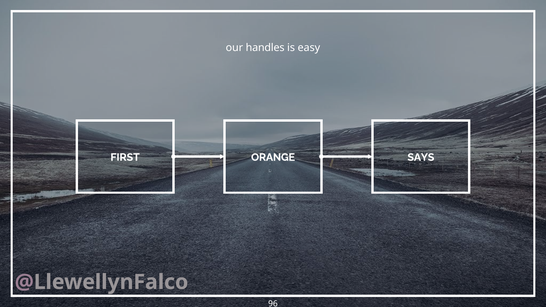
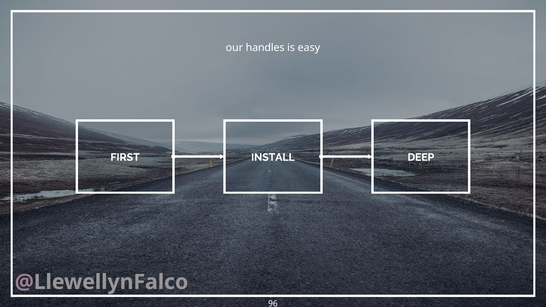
ORANGE: ORANGE -> INSTALL
SAYS: SAYS -> DEEP
